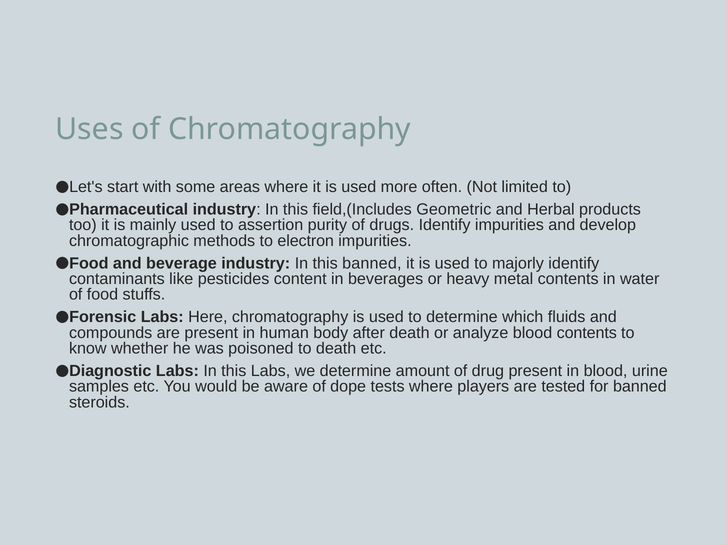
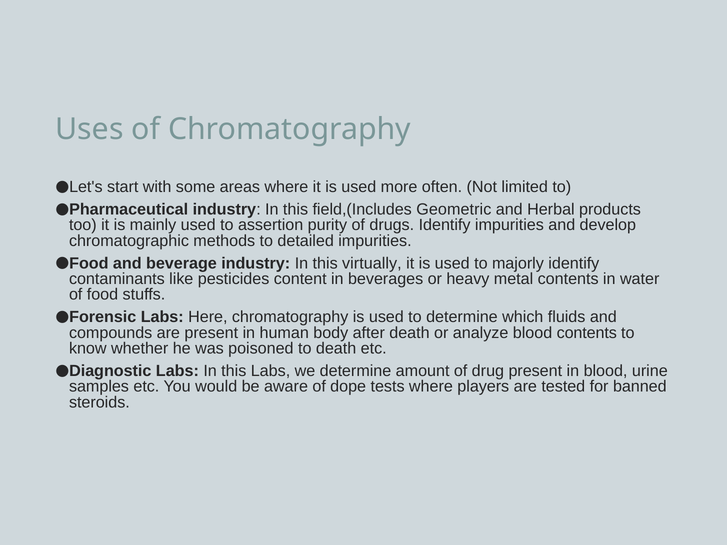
electron: electron -> detailed
this banned: banned -> virtually
